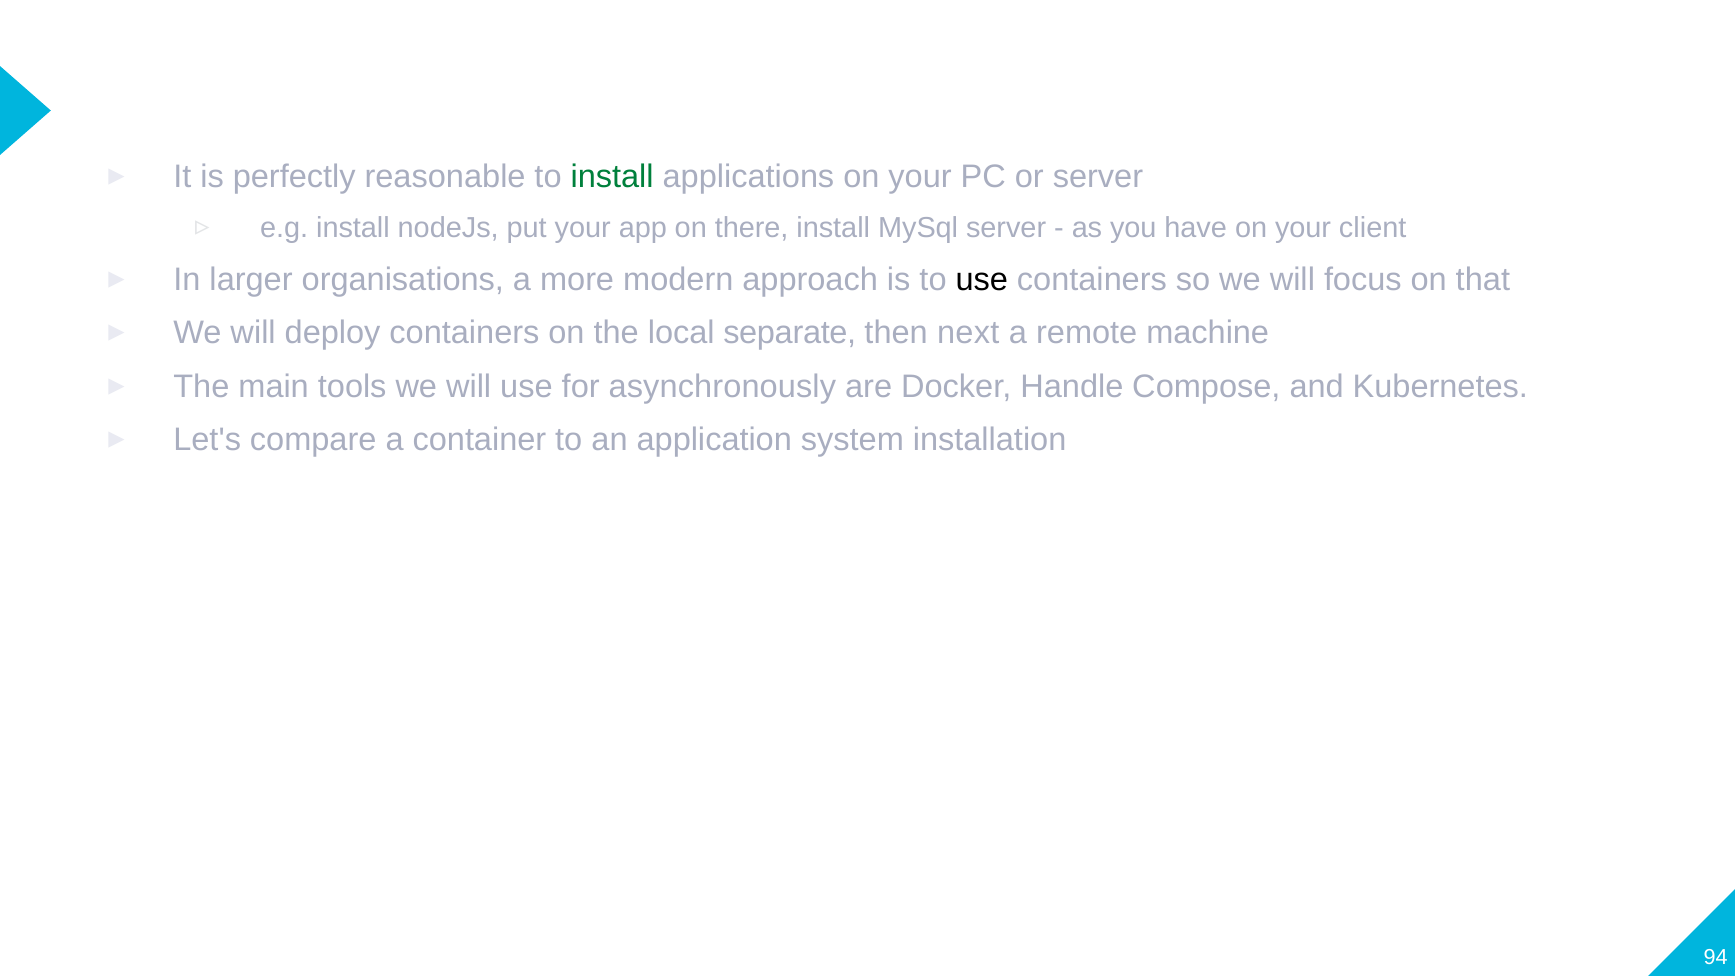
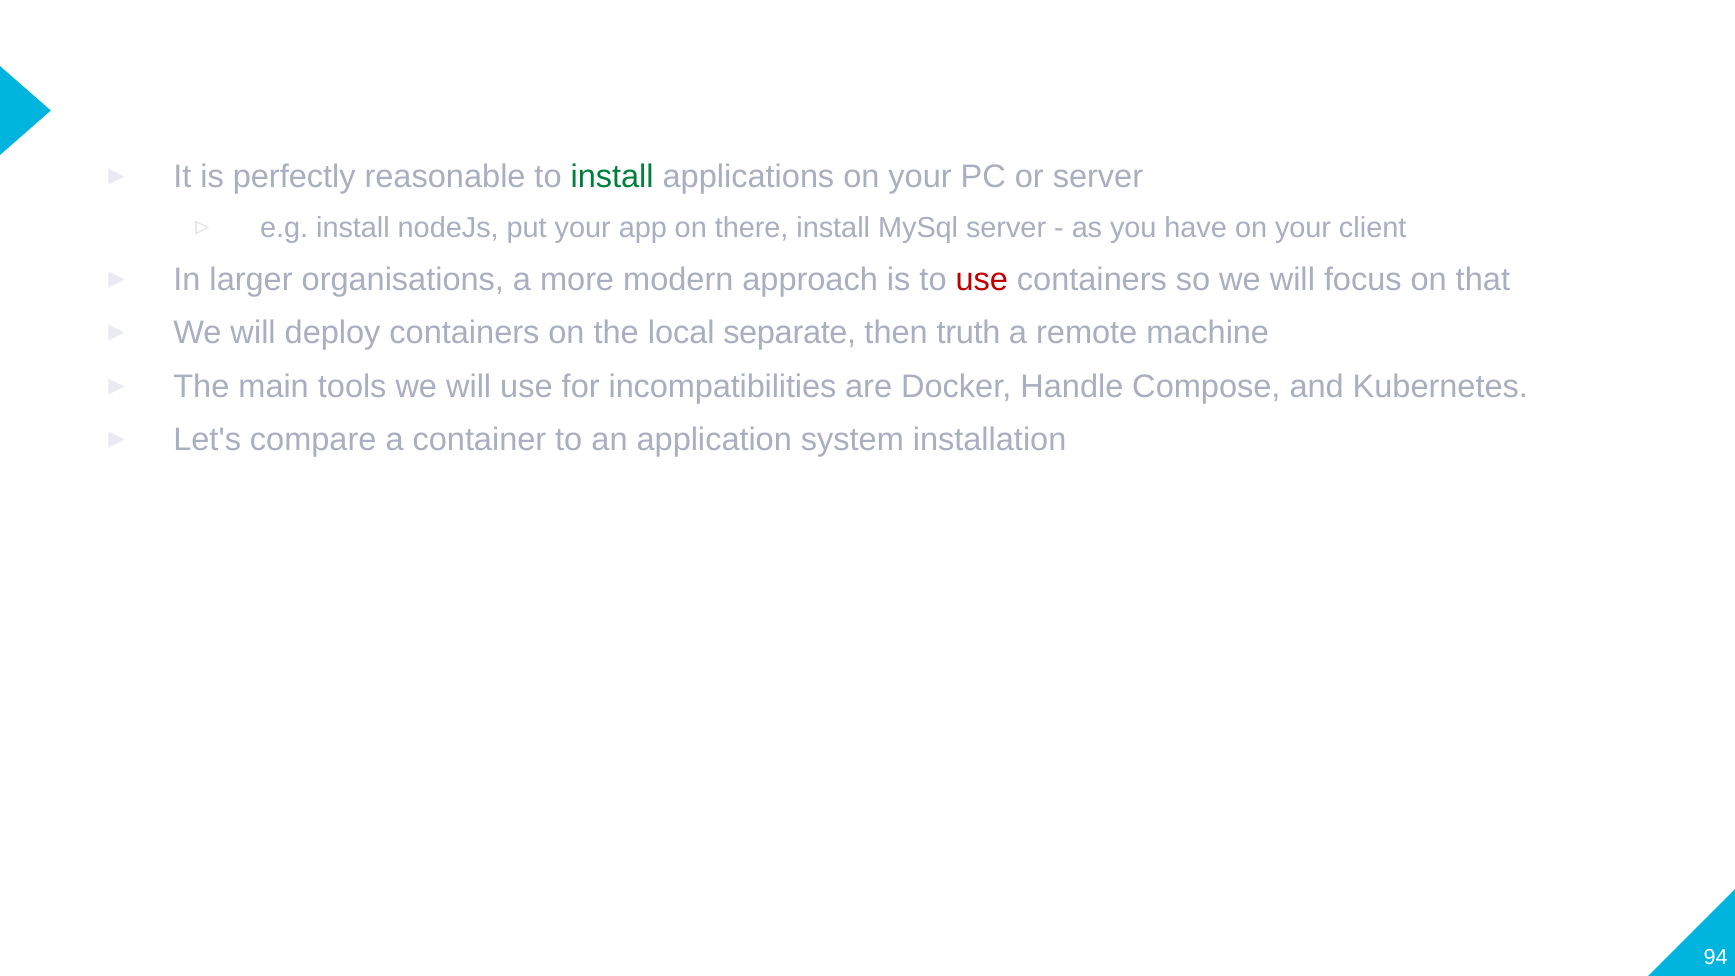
use at (982, 279) colour: black -> red
next: next -> truth
asynchronously: asynchronously -> incompatibilities
